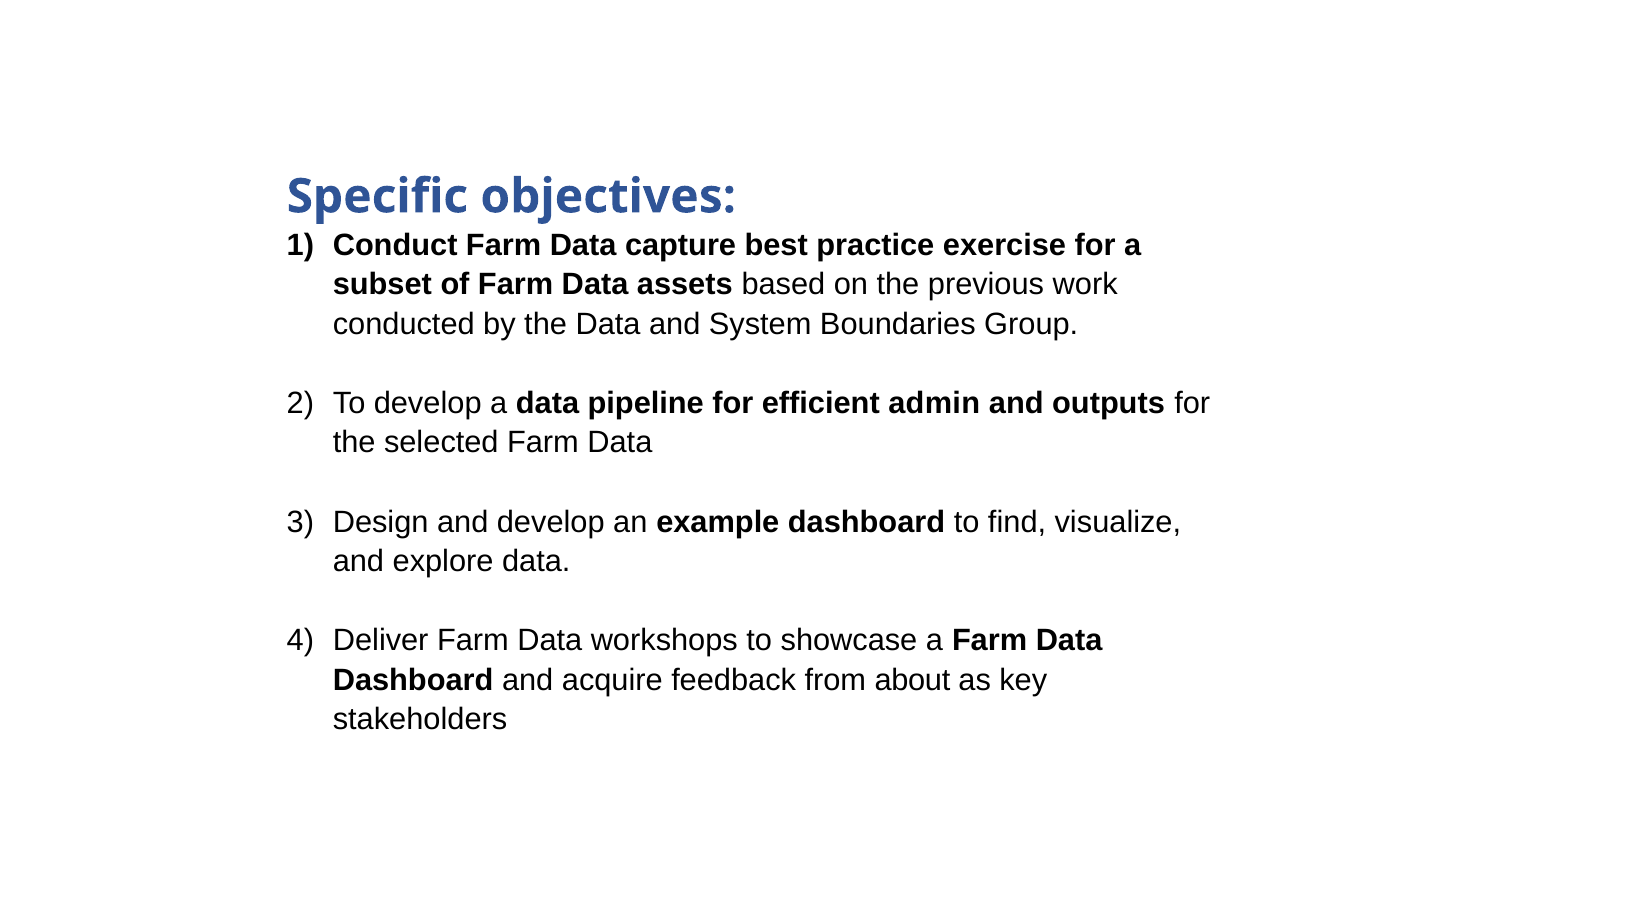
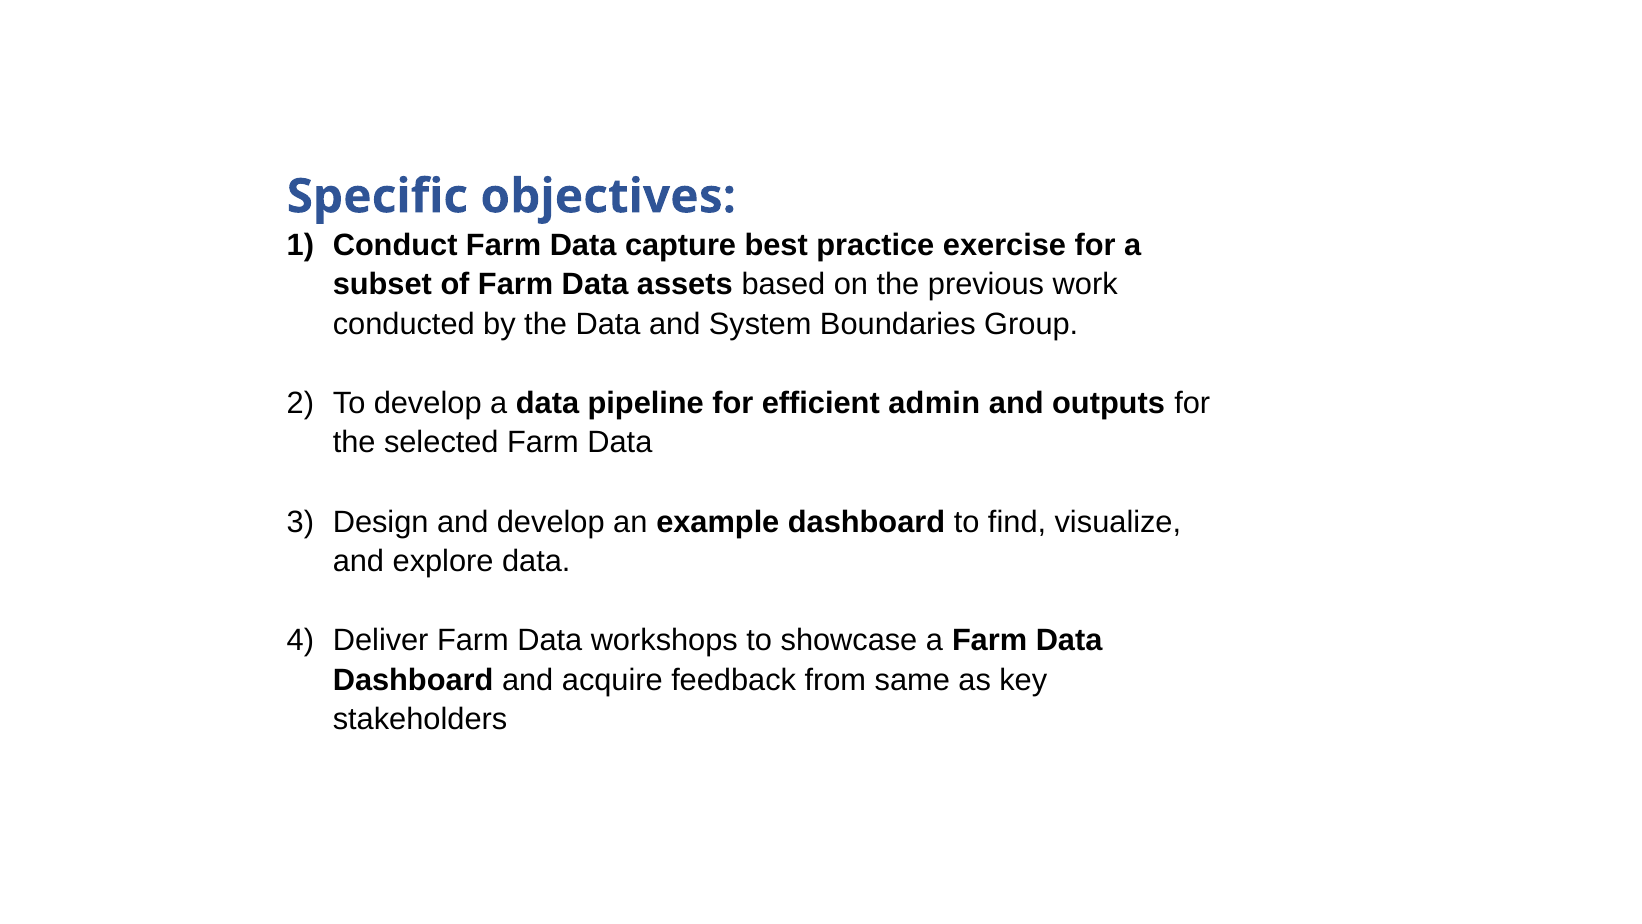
about: about -> same
